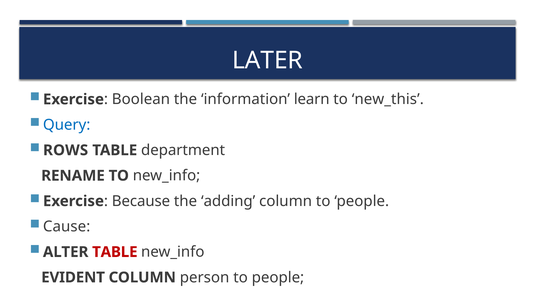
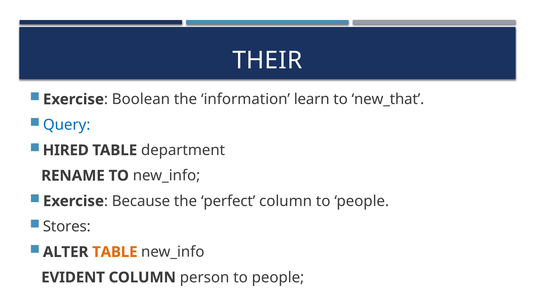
LATER: LATER -> THEIR
new_this: new_this -> new_that
ROWS: ROWS -> HIRED
adding: adding -> perfect
Cause: Cause -> Stores
TABLE at (115, 252) colour: red -> orange
